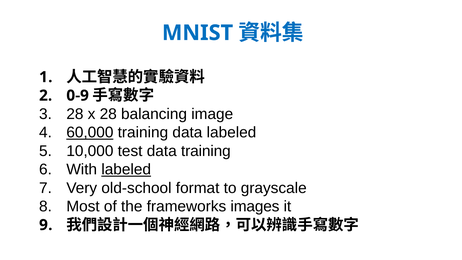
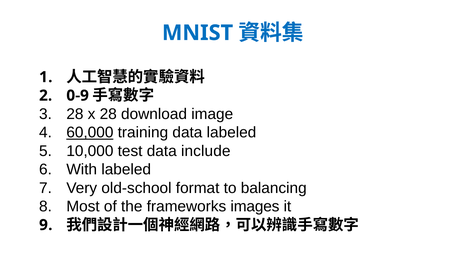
balancing: balancing -> download
data training: training -> include
labeled at (126, 169) underline: present -> none
grayscale: grayscale -> balancing
